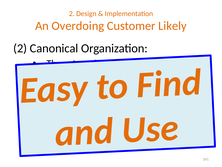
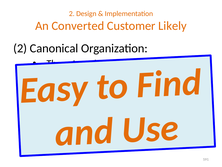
Overdoing: Overdoing -> Converted
